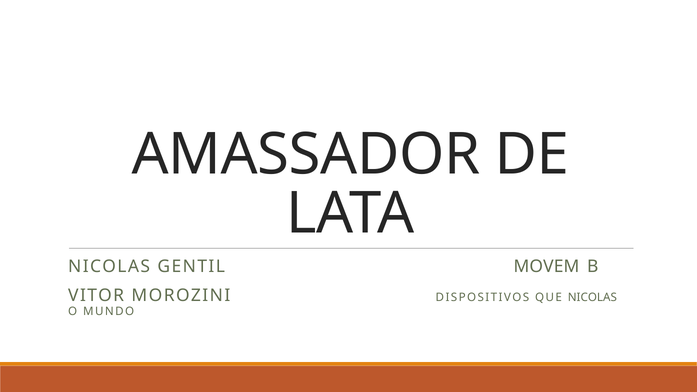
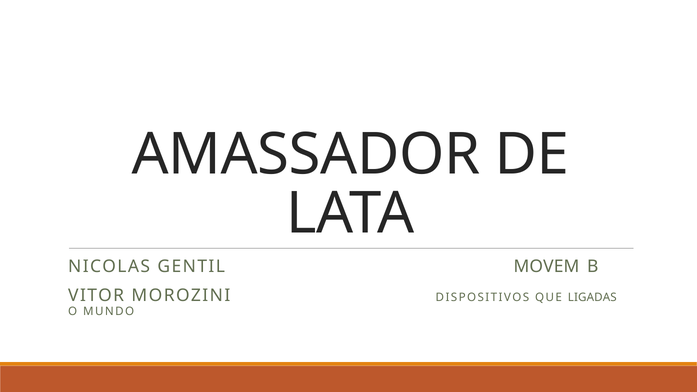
QUE NICOLAS: NICOLAS -> LIGADAS
